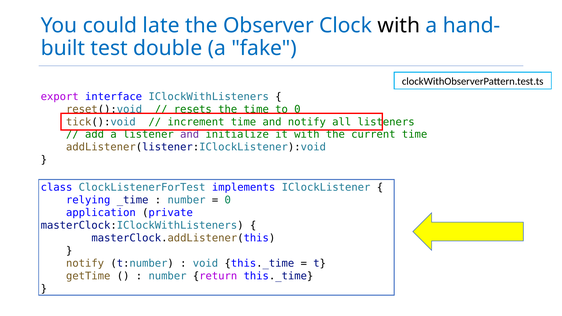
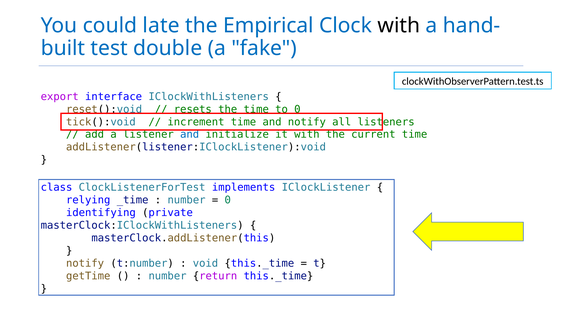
Observer: Observer -> Empirical
and at (190, 135) colour: purple -> blue
application: application -> identifying
